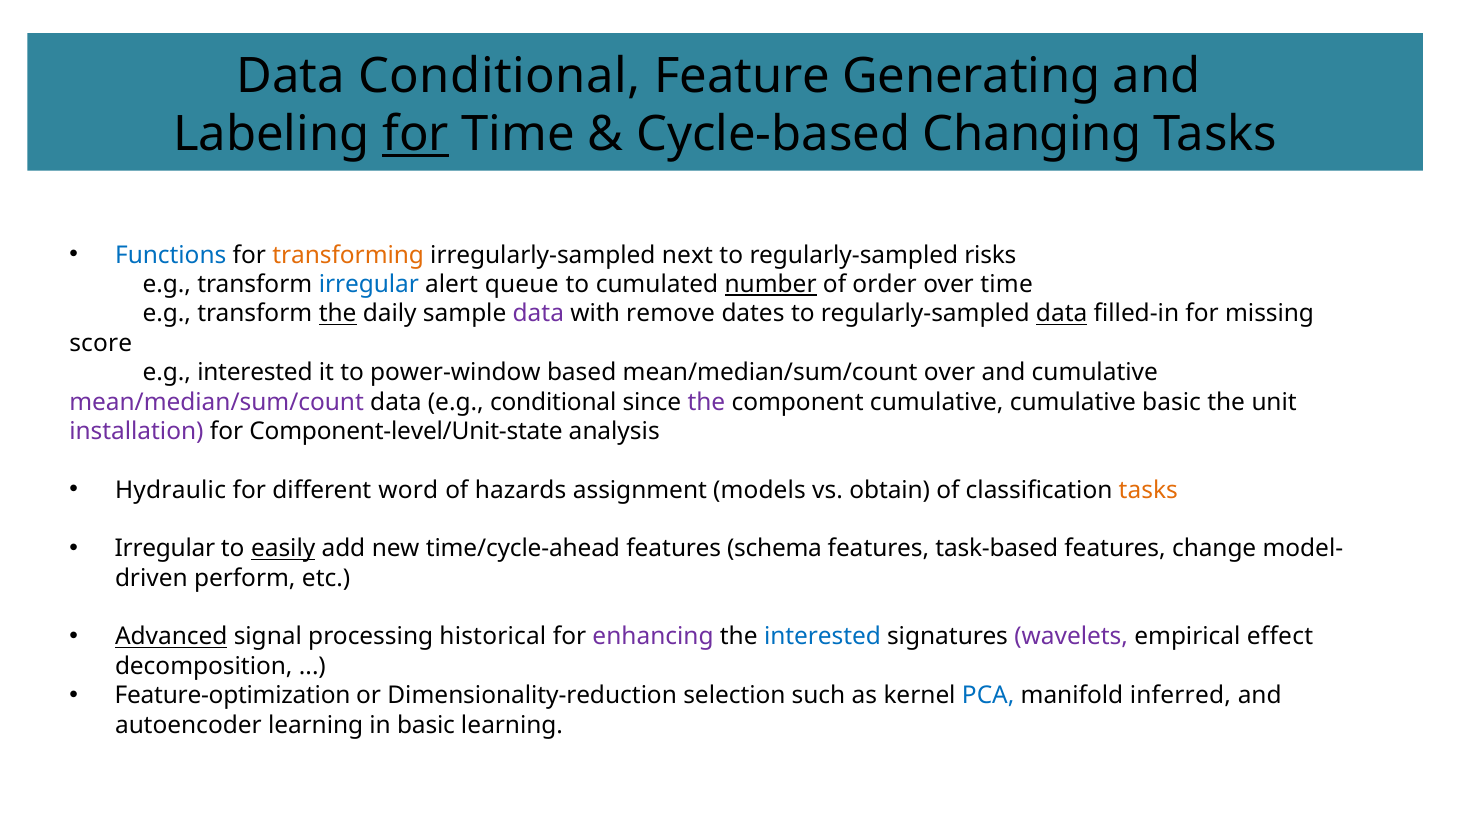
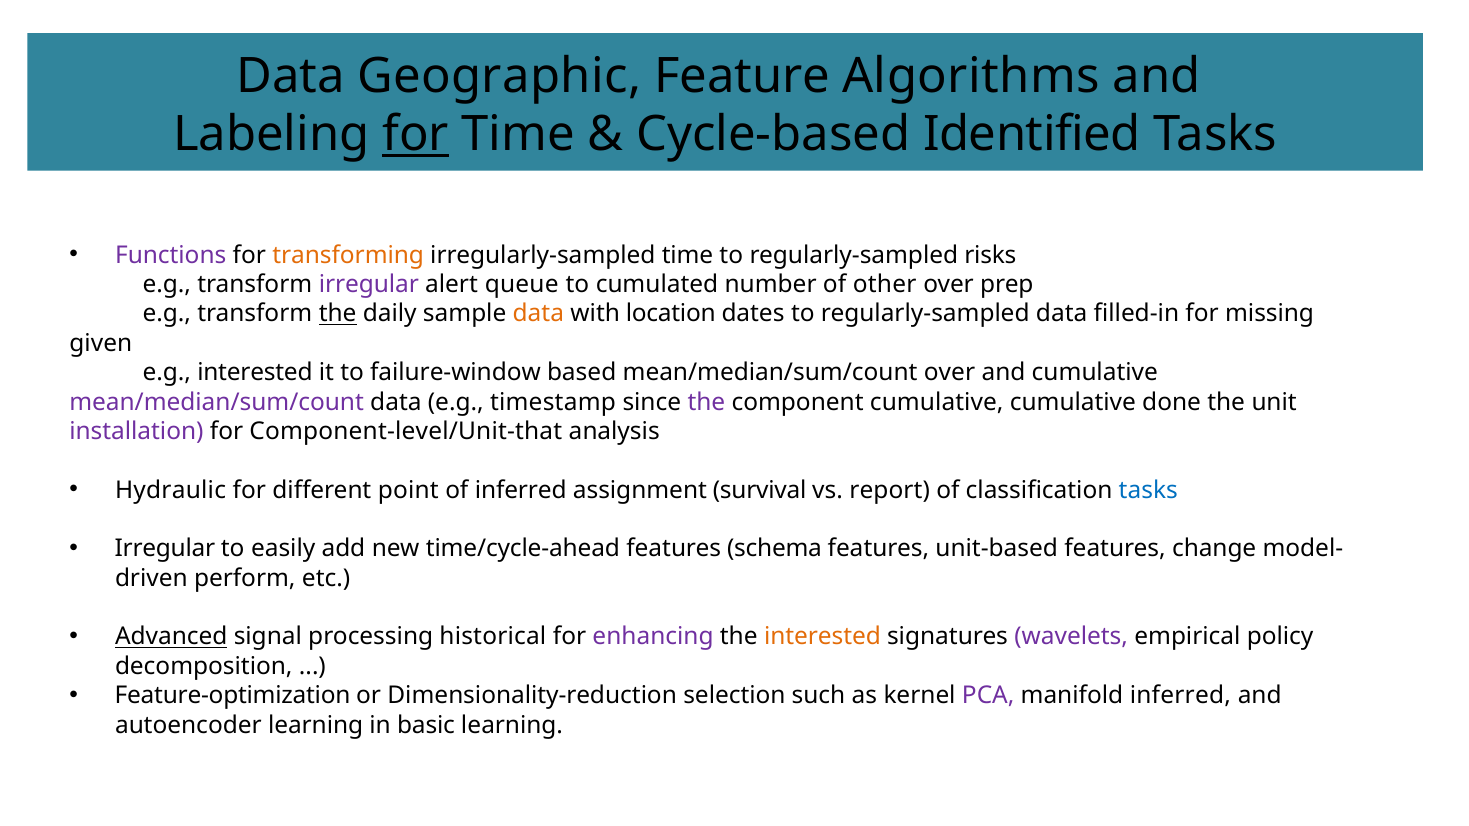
Data Conditional: Conditional -> Geographic
Generating: Generating -> Algorithms
Changing: Changing -> Identified
Functions colour: blue -> purple
irregularly-sampled next: next -> time
irregular at (369, 285) colour: blue -> purple
number underline: present -> none
order: order -> other
over time: time -> prep
data at (538, 314) colour: purple -> orange
remove: remove -> location
data at (1062, 314) underline: present -> none
score: score -> given
power-window: power-window -> failure-window
e.g conditional: conditional -> timestamp
cumulative basic: basic -> done
Component-level/Unit-state: Component-level/Unit-state -> Component-level/Unit-that
word: word -> point
of hazards: hazards -> inferred
models: models -> survival
obtain: obtain -> report
tasks at (1148, 490) colour: orange -> blue
easily underline: present -> none
task-based: task-based -> unit-based
interested at (822, 637) colour: blue -> orange
effect: effect -> policy
PCA colour: blue -> purple
